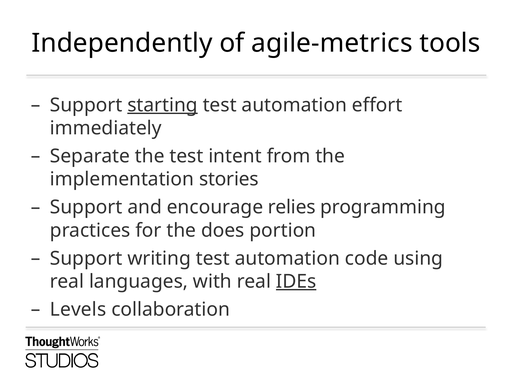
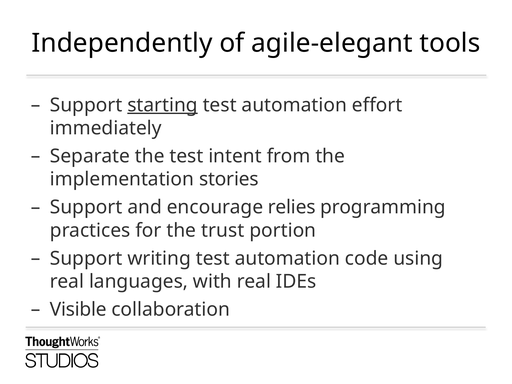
agile-metrics: agile-metrics -> agile-elegant
does: does -> trust
IDEs underline: present -> none
Levels: Levels -> Visible
